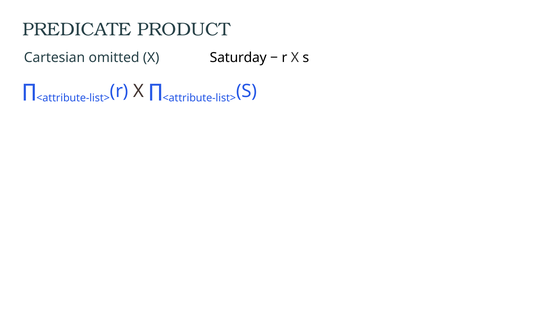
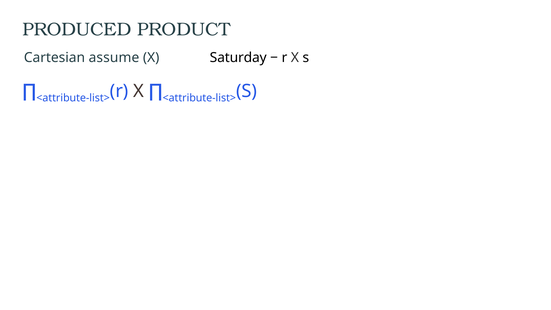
PREDICATE: PREDICATE -> PRODUCED
omitted: omitted -> assume
